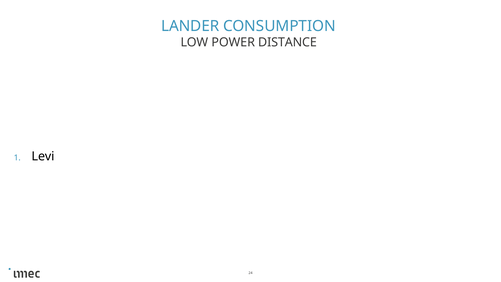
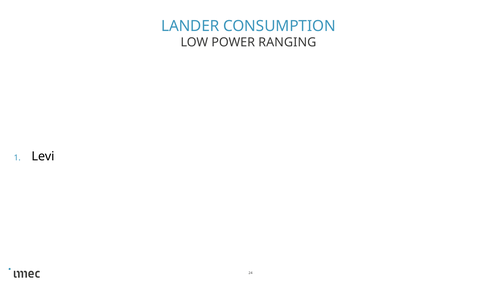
DISTANCE: DISTANCE -> RANGING
